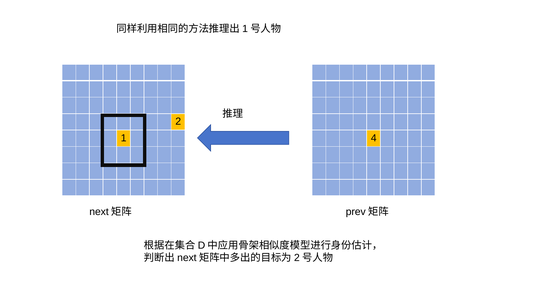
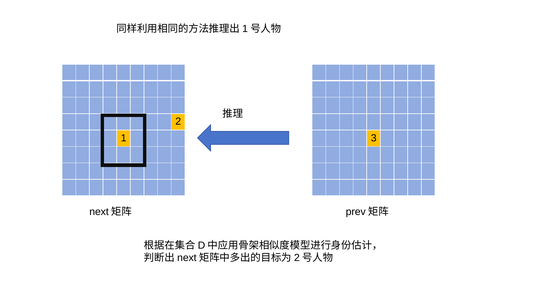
4: 4 -> 3
